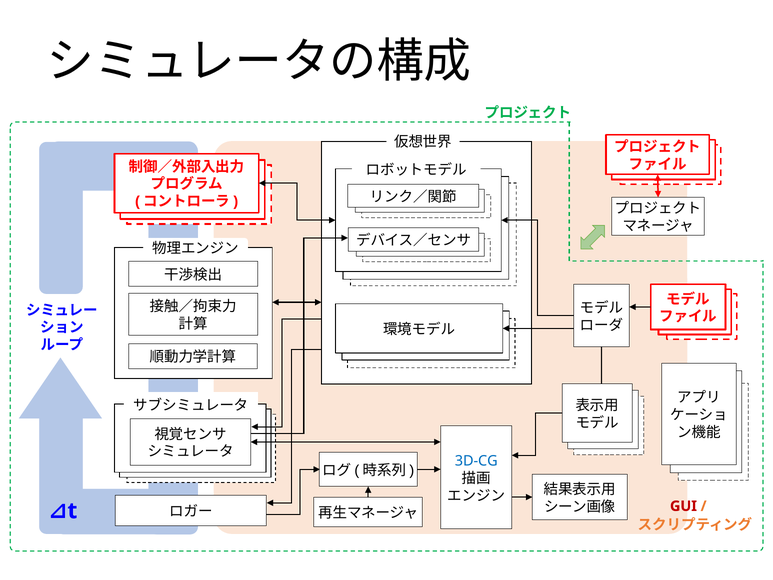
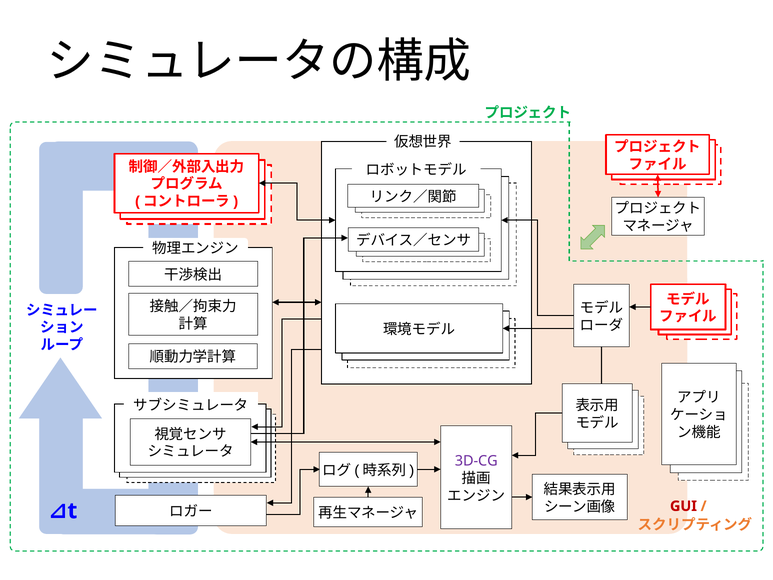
3D-CG colour: blue -> purple
